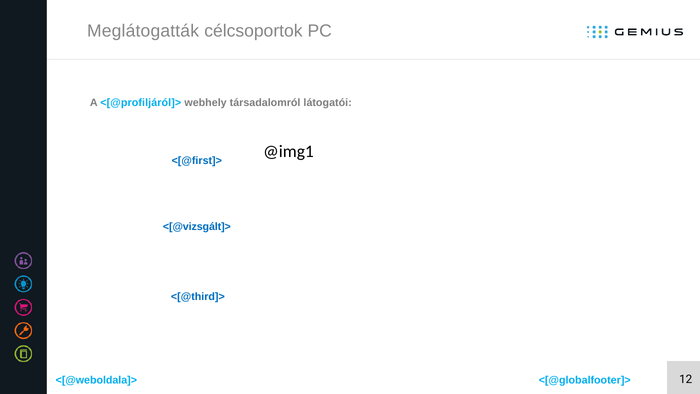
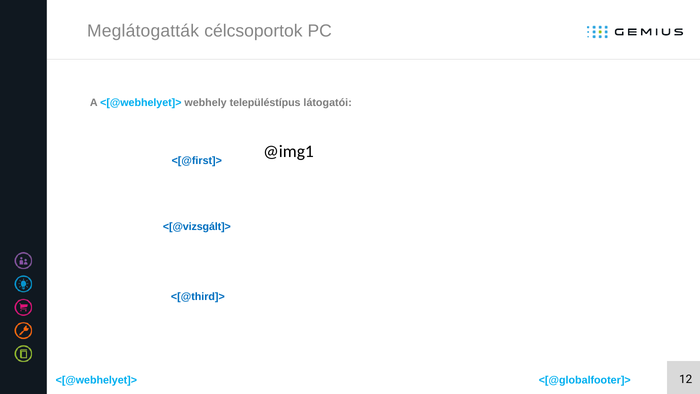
A <[@profiljáról]>: <[@profiljáról]> -> <[@webhelyet]>
társadalomról: társadalomról -> településtípus
<[@weboldala]> at (96, 380): <[@weboldala]> -> <[@webhelyet]>
